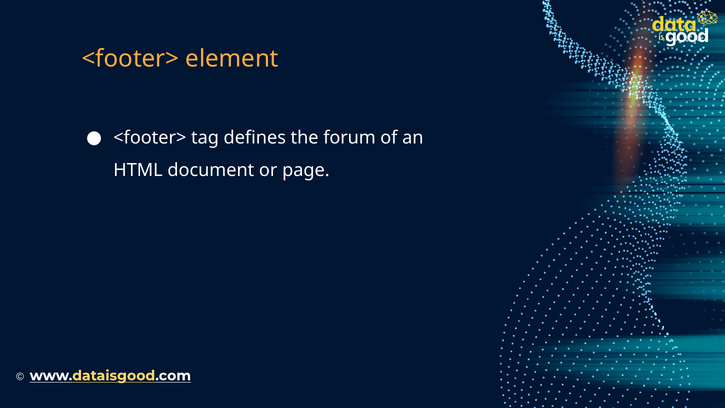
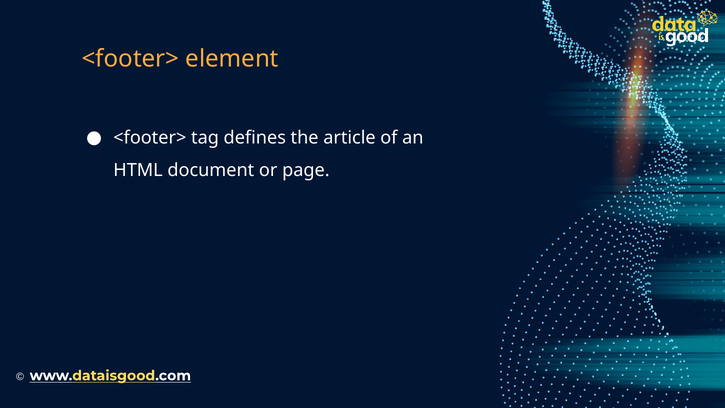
forum: forum -> article
